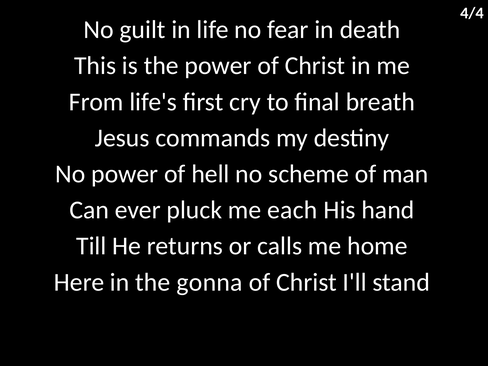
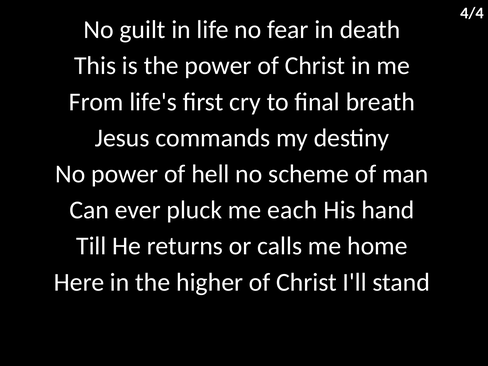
gonna: gonna -> higher
